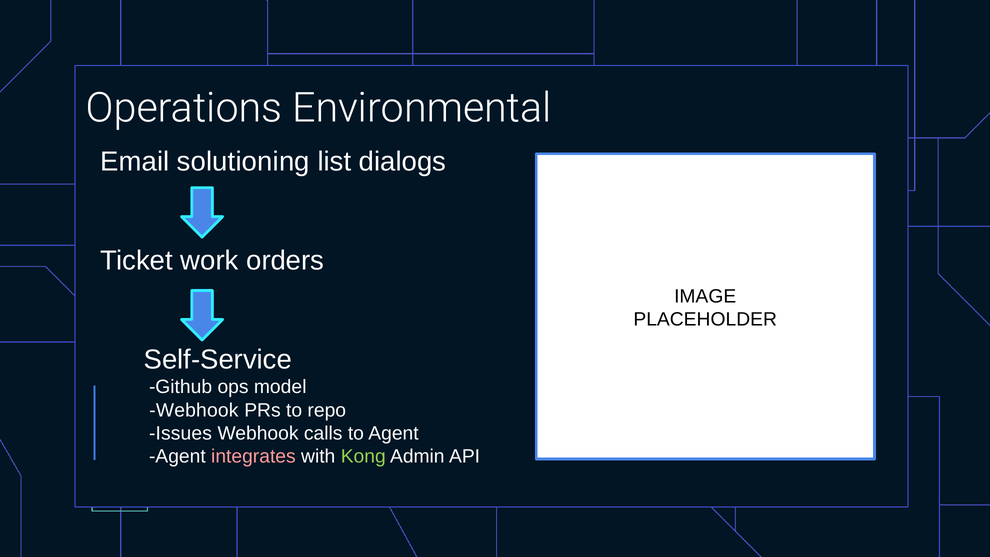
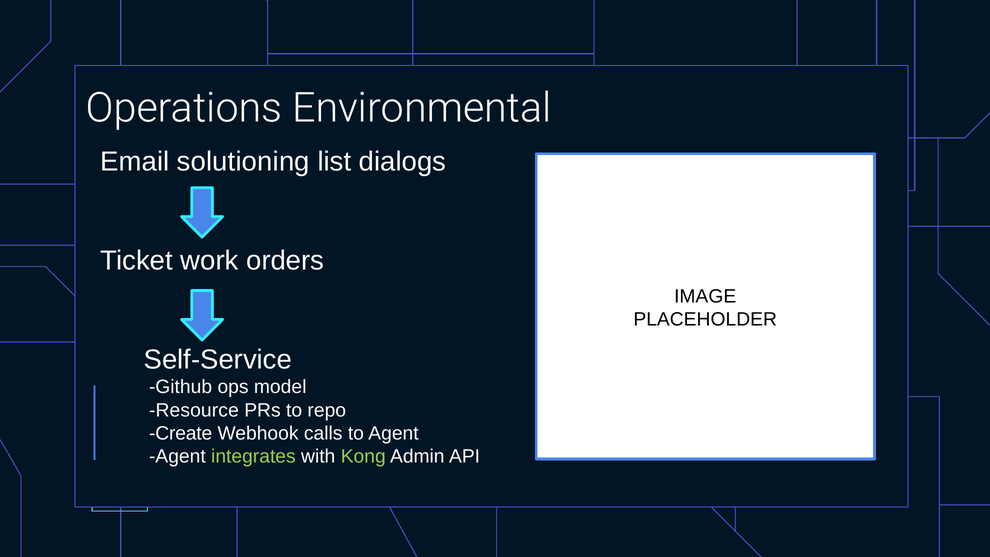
Webhook at (194, 410): Webhook -> Resource
Issues: Issues -> Create
integrates colour: pink -> light green
